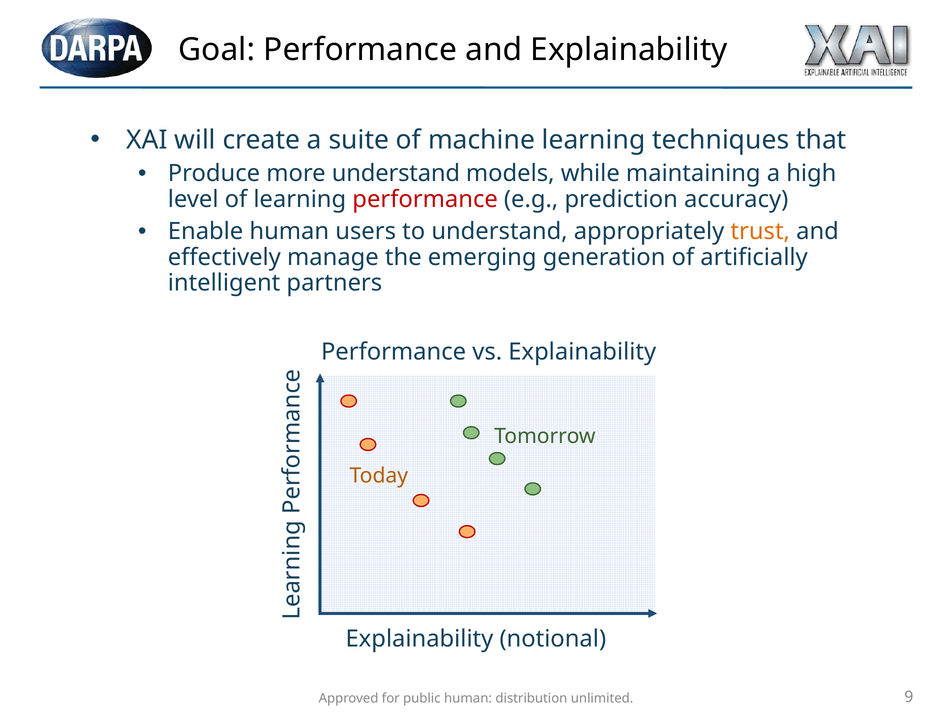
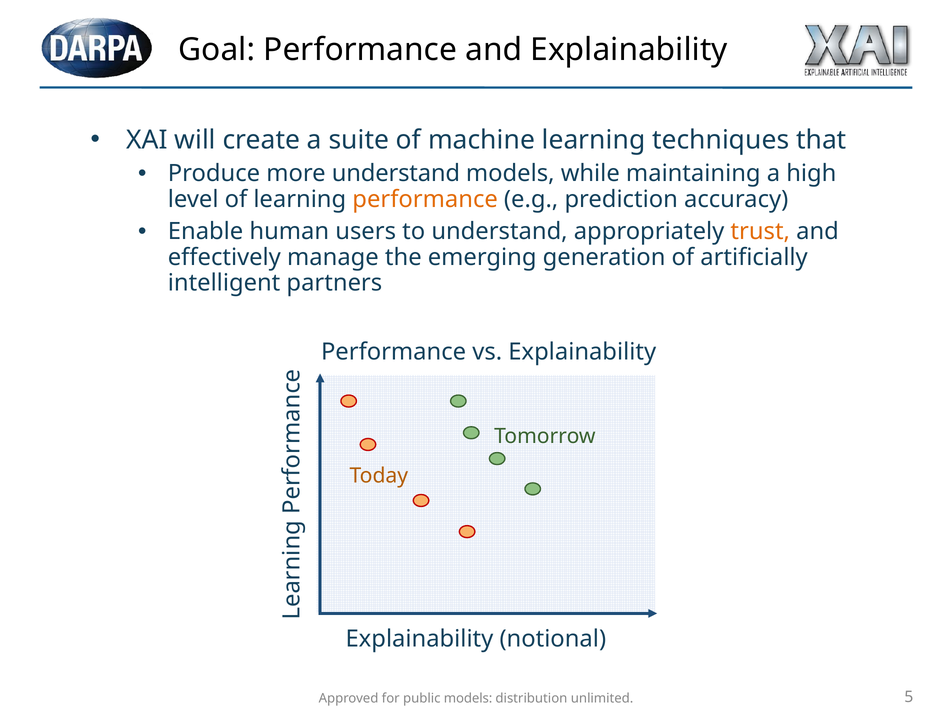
performance at (425, 199) colour: red -> orange
public human: human -> models
9: 9 -> 5
